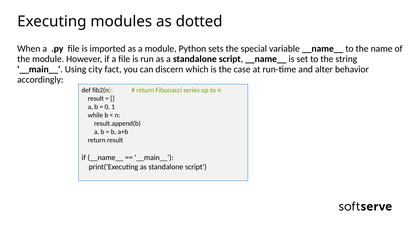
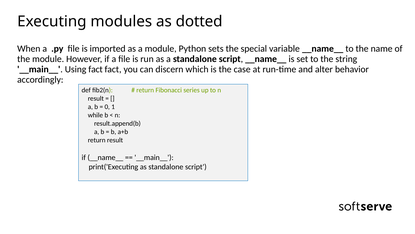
Using city: city -> fact
